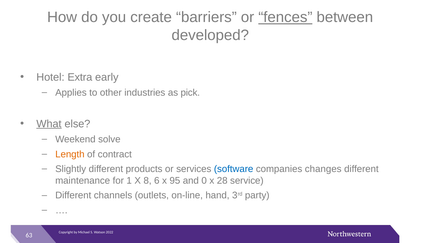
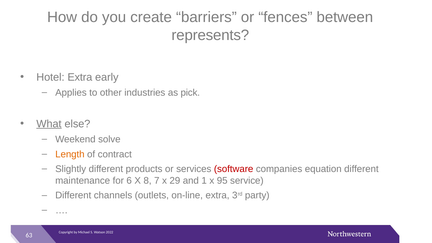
fences underline: present -> none
developed: developed -> represents
software colour: blue -> red
changes: changes -> equation
1: 1 -> 6
6: 6 -> 7
95: 95 -> 29
0: 0 -> 1
28: 28 -> 95
on-line hand: hand -> extra
